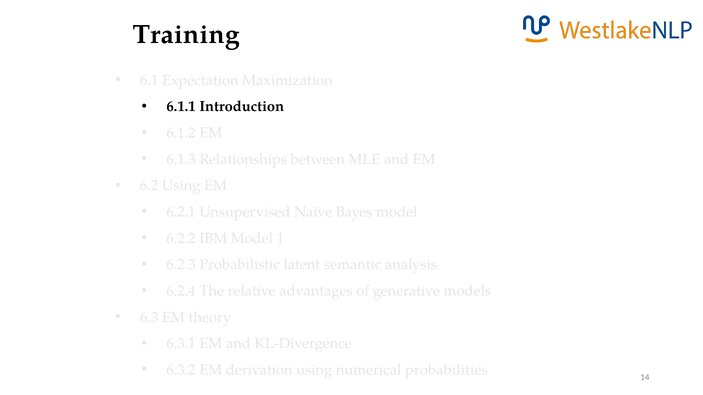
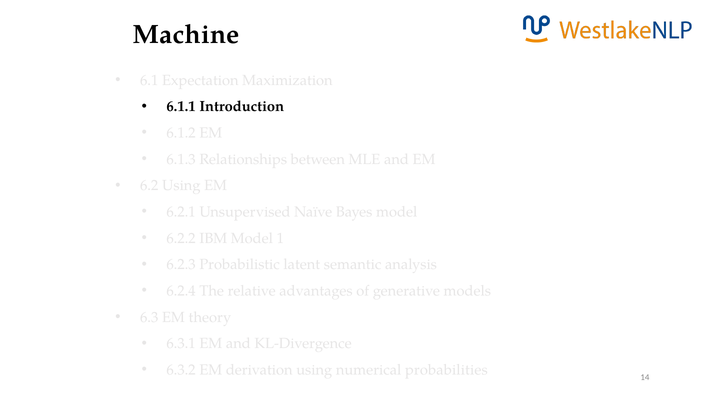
Training: Training -> Machine
